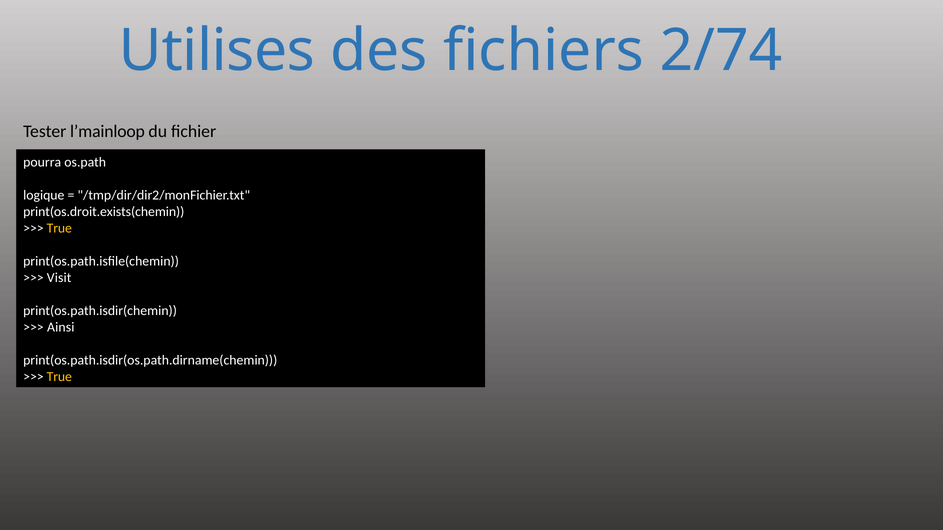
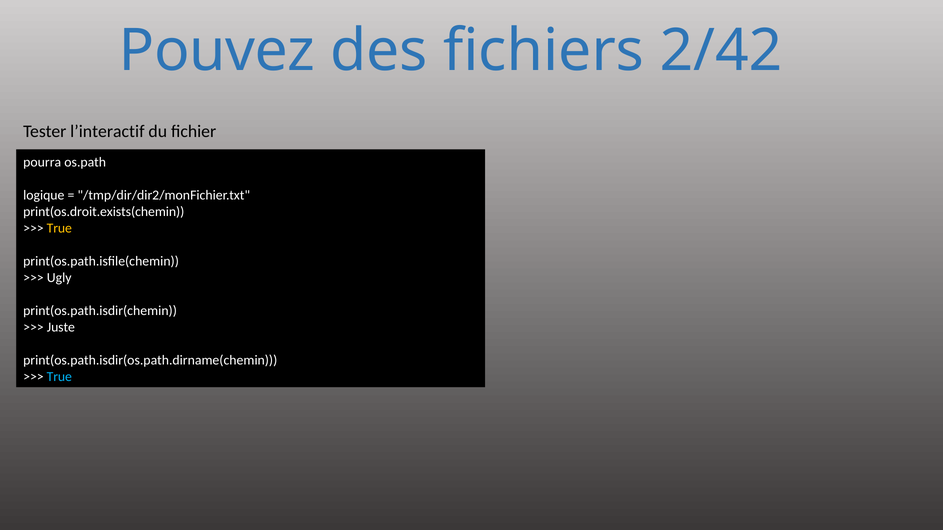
Utilises: Utilises -> Pouvez
2/74: 2/74 -> 2/42
l’mainloop: l’mainloop -> l’interactif
Visit: Visit -> Ugly
Ainsi: Ainsi -> Juste
True at (59, 377) colour: yellow -> light blue
